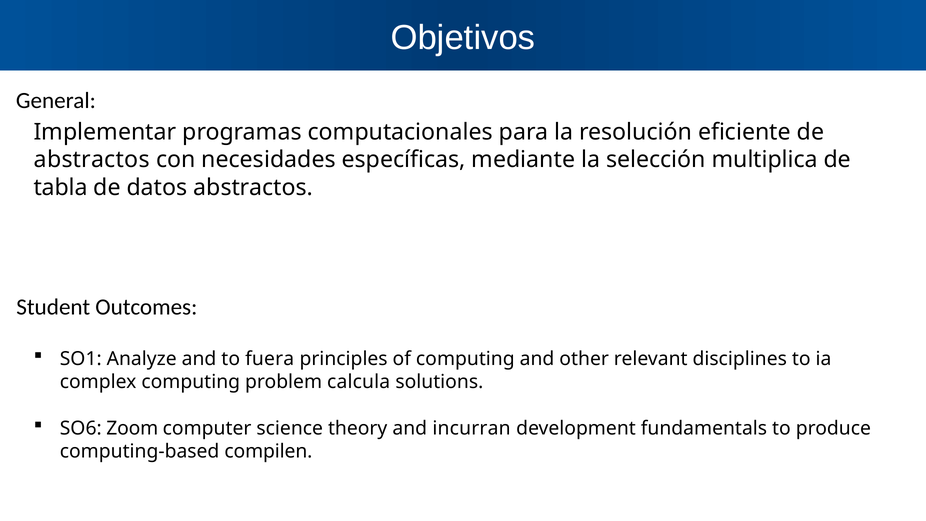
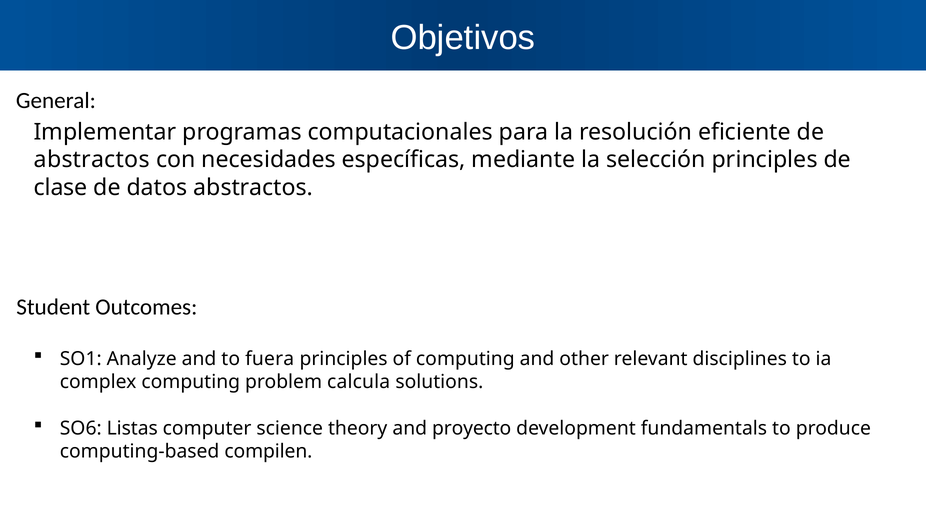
selección multiplica: multiplica -> principles
tabla: tabla -> clase
Zoom: Zoom -> Listas
incurran: incurran -> proyecto
